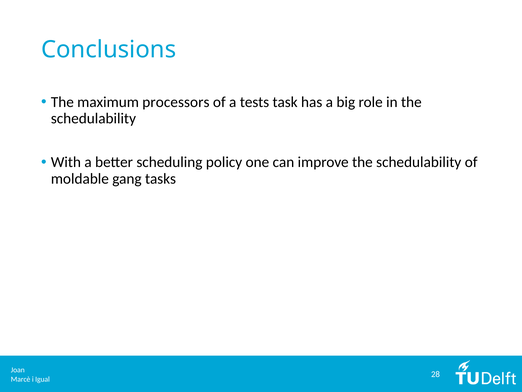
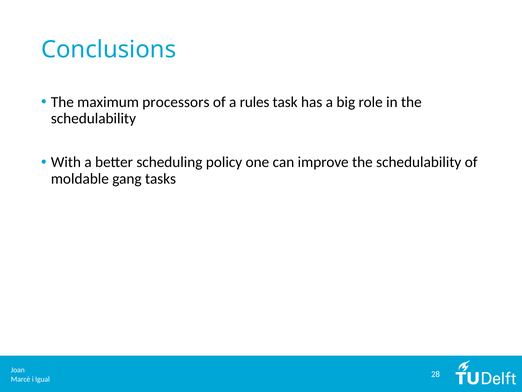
tests: tests -> rules
